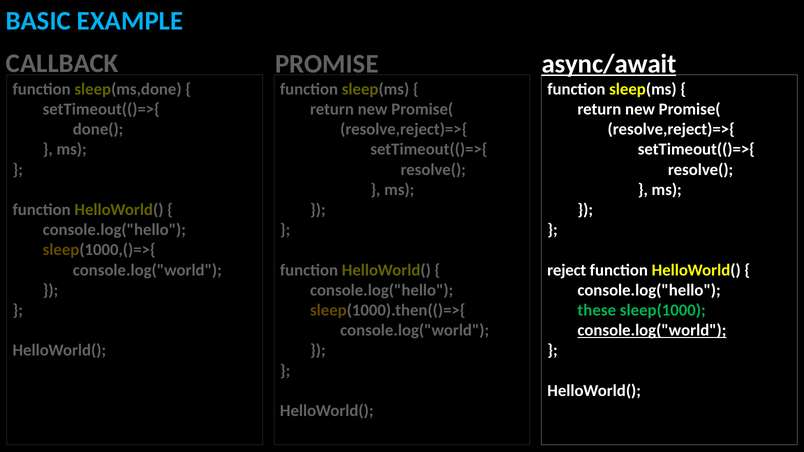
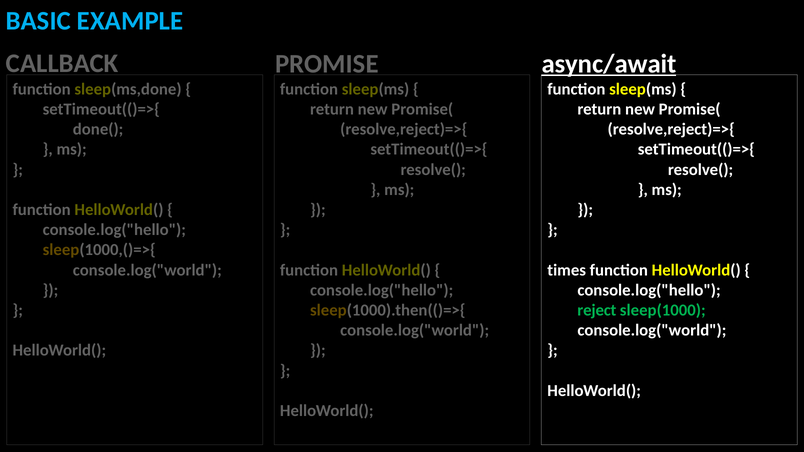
reject: reject -> times
these: these -> reject
console.log("world at (652, 331) underline: present -> none
